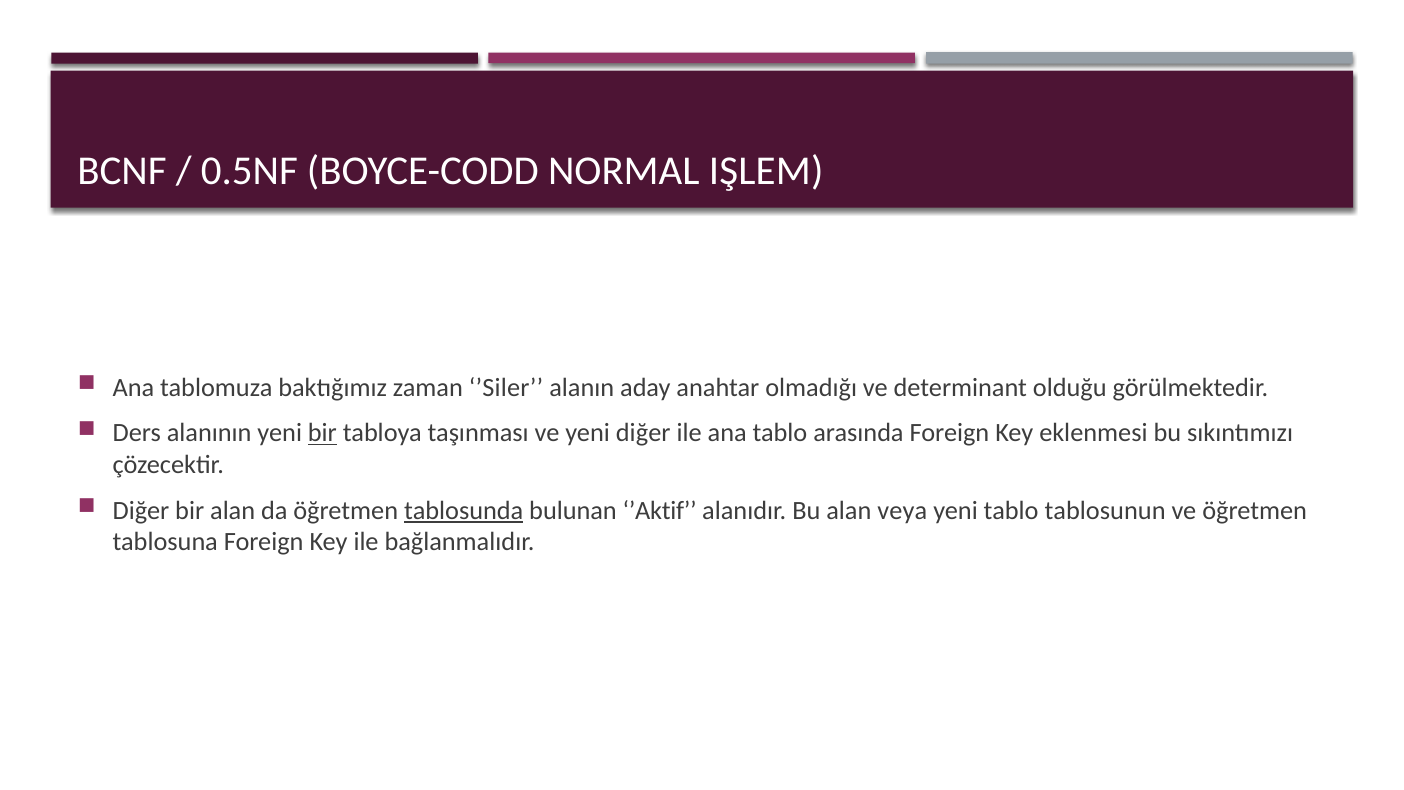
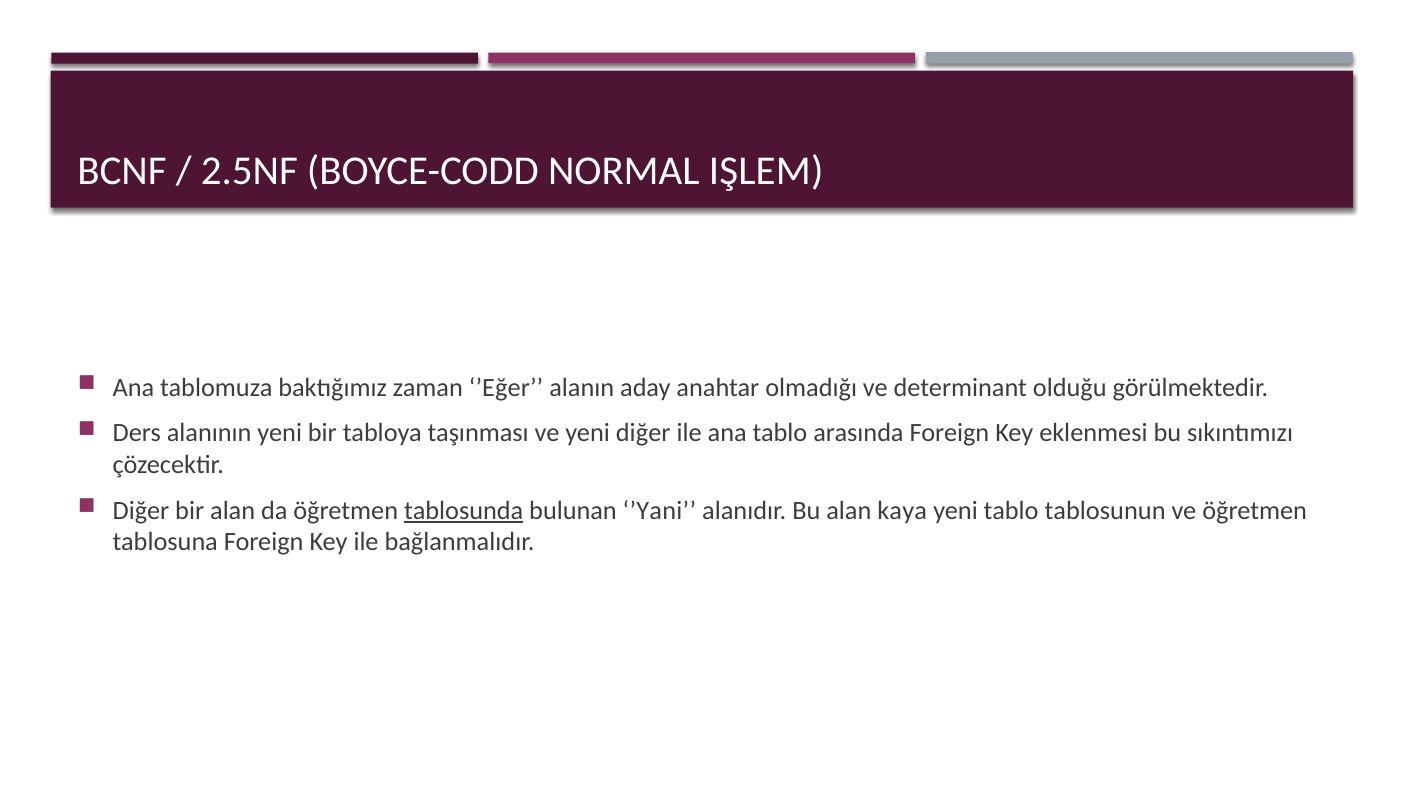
0.5NF: 0.5NF -> 2.5NF
’Siler: ’Siler -> ’Eğer
bir at (322, 433) underline: present -> none
’Aktif: ’Aktif -> ’Yani
veya: veya -> kaya
